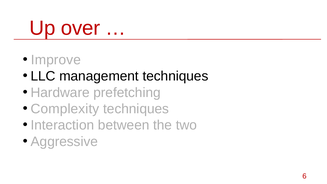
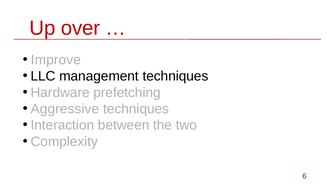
Complexity: Complexity -> Aggressive
Aggressive: Aggressive -> Complexity
